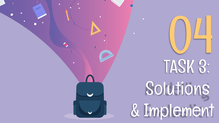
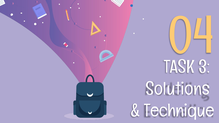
Implement: Implement -> Technique
